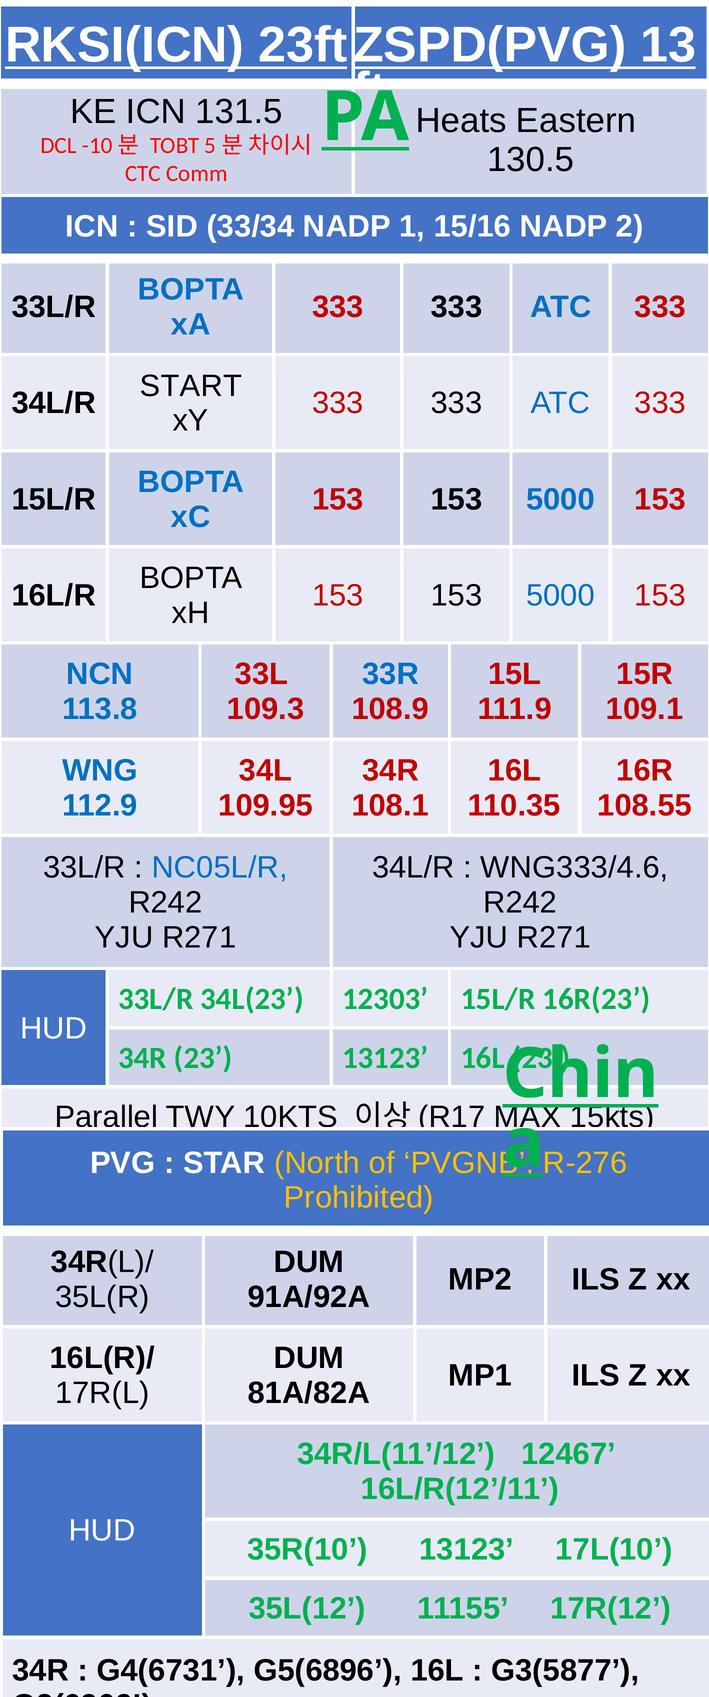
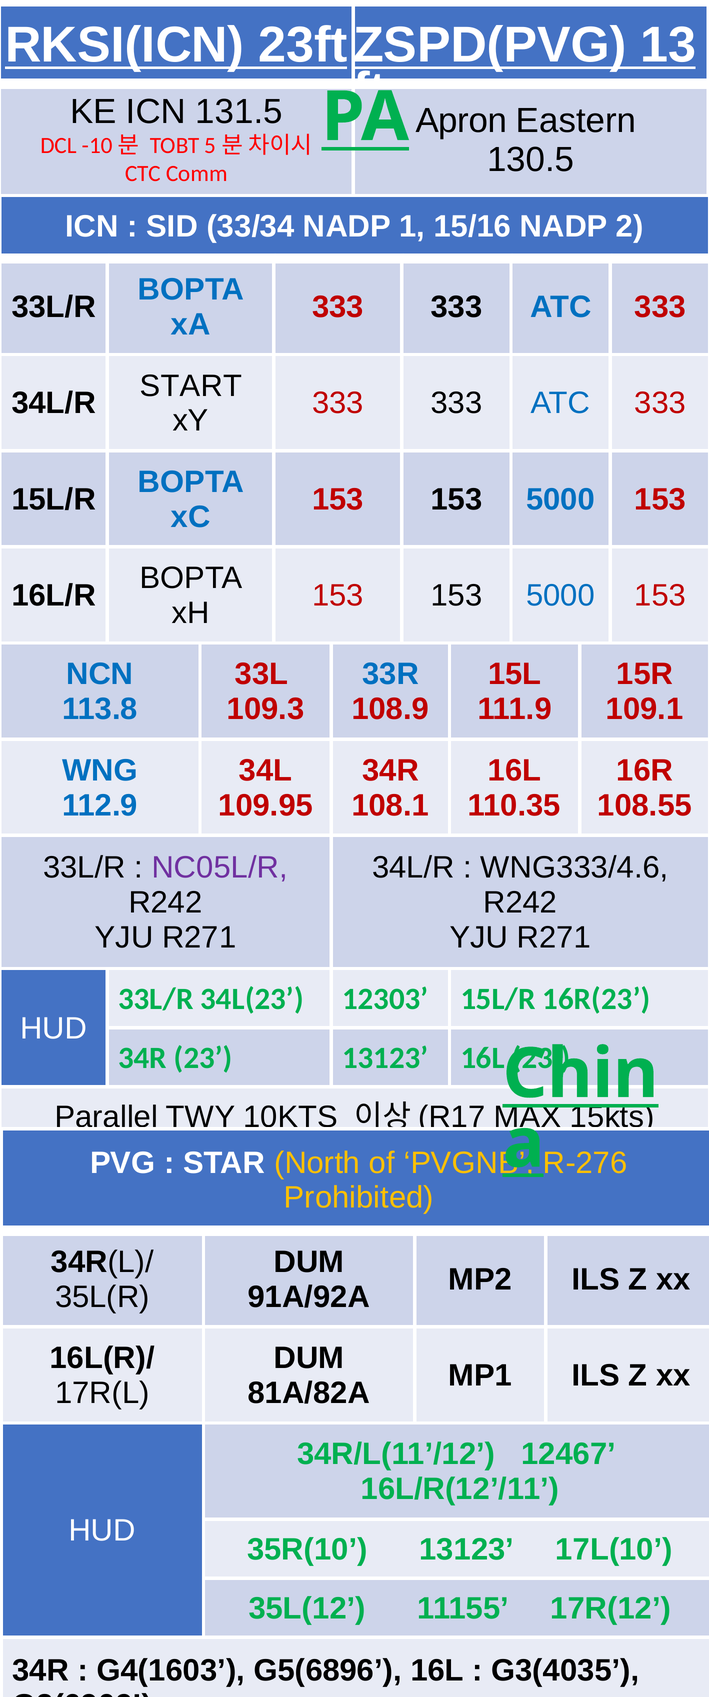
Heats: Heats -> Apron
NC05L/R colour: blue -> purple
G4(6731: G4(6731 -> G4(1603
G3(5877: G3(5877 -> G3(4035
